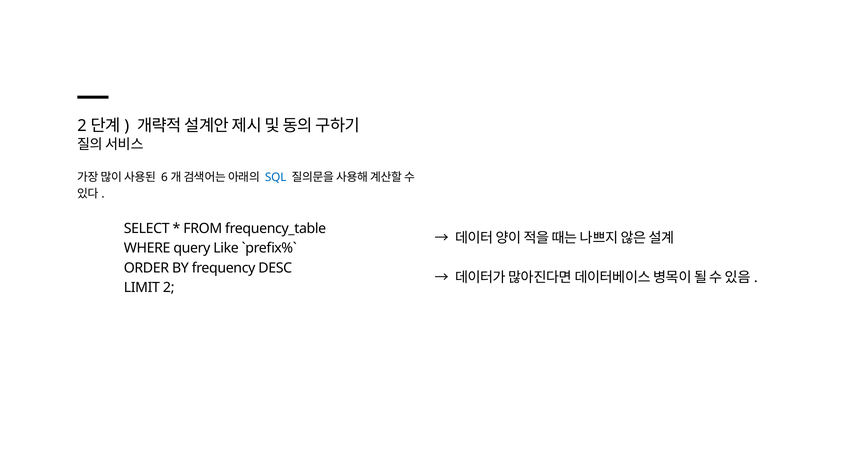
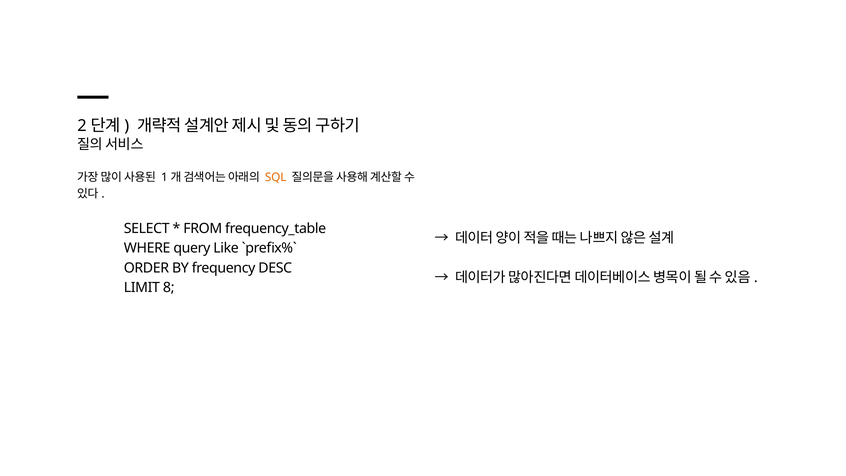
6: 6 -> 1
SQL colour: blue -> orange
LIMIT 2: 2 -> 8
